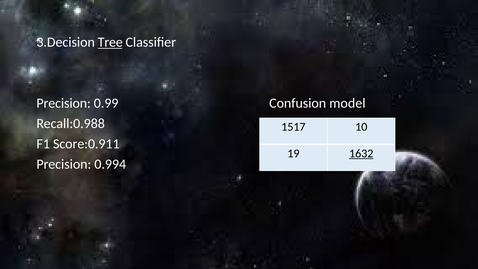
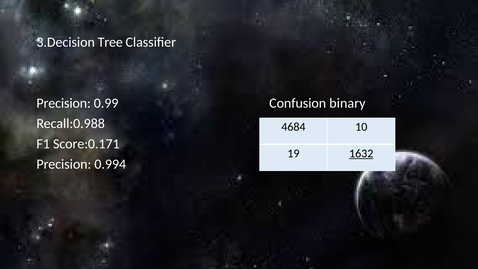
Tree underline: present -> none
model: model -> binary
1517: 1517 -> 4684
Score:0.911: Score:0.911 -> Score:0.171
